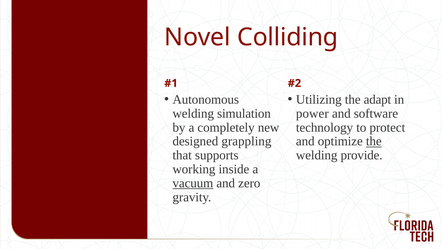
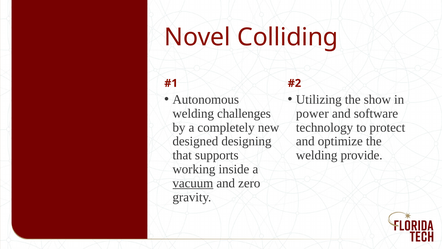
adapt: adapt -> show
simulation: simulation -> challenges
grappling: grappling -> designing
the at (374, 141) underline: present -> none
